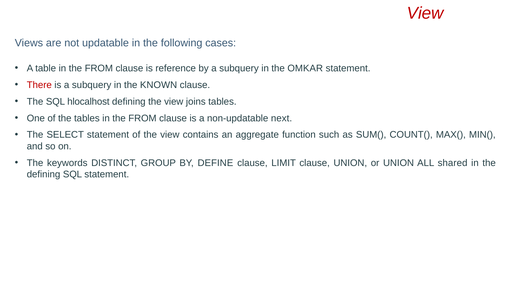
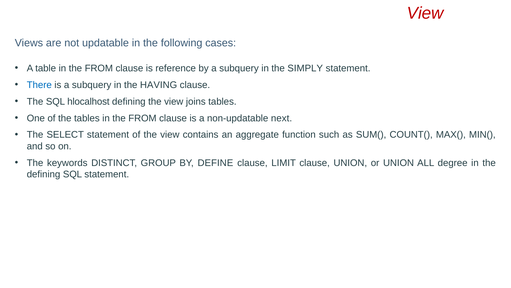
OMKAR: OMKAR -> SIMPLY
There colour: red -> blue
KNOWN: KNOWN -> HAVING
shared: shared -> degree
